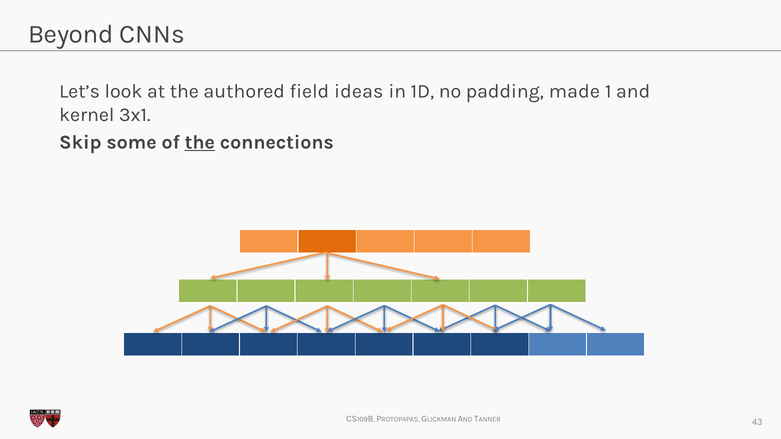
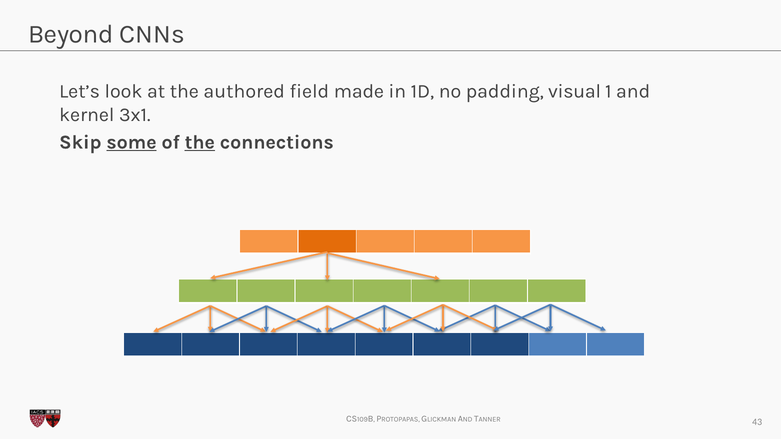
ideas: ideas -> made
made: made -> visual
some underline: none -> present
